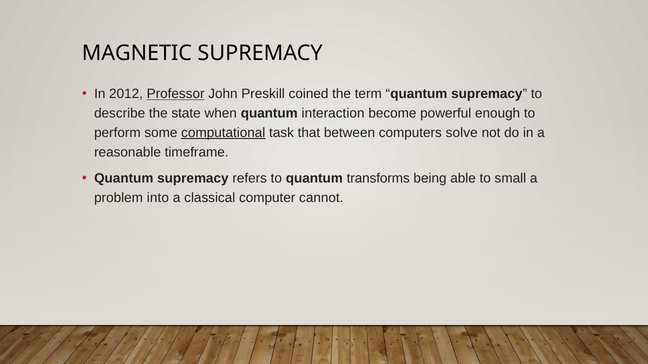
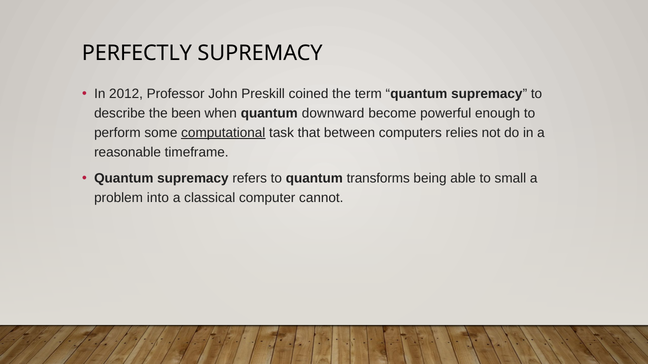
MAGNETIC: MAGNETIC -> PERFECTLY
Professor underline: present -> none
state: state -> been
interaction: interaction -> downward
solve: solve -> relies
